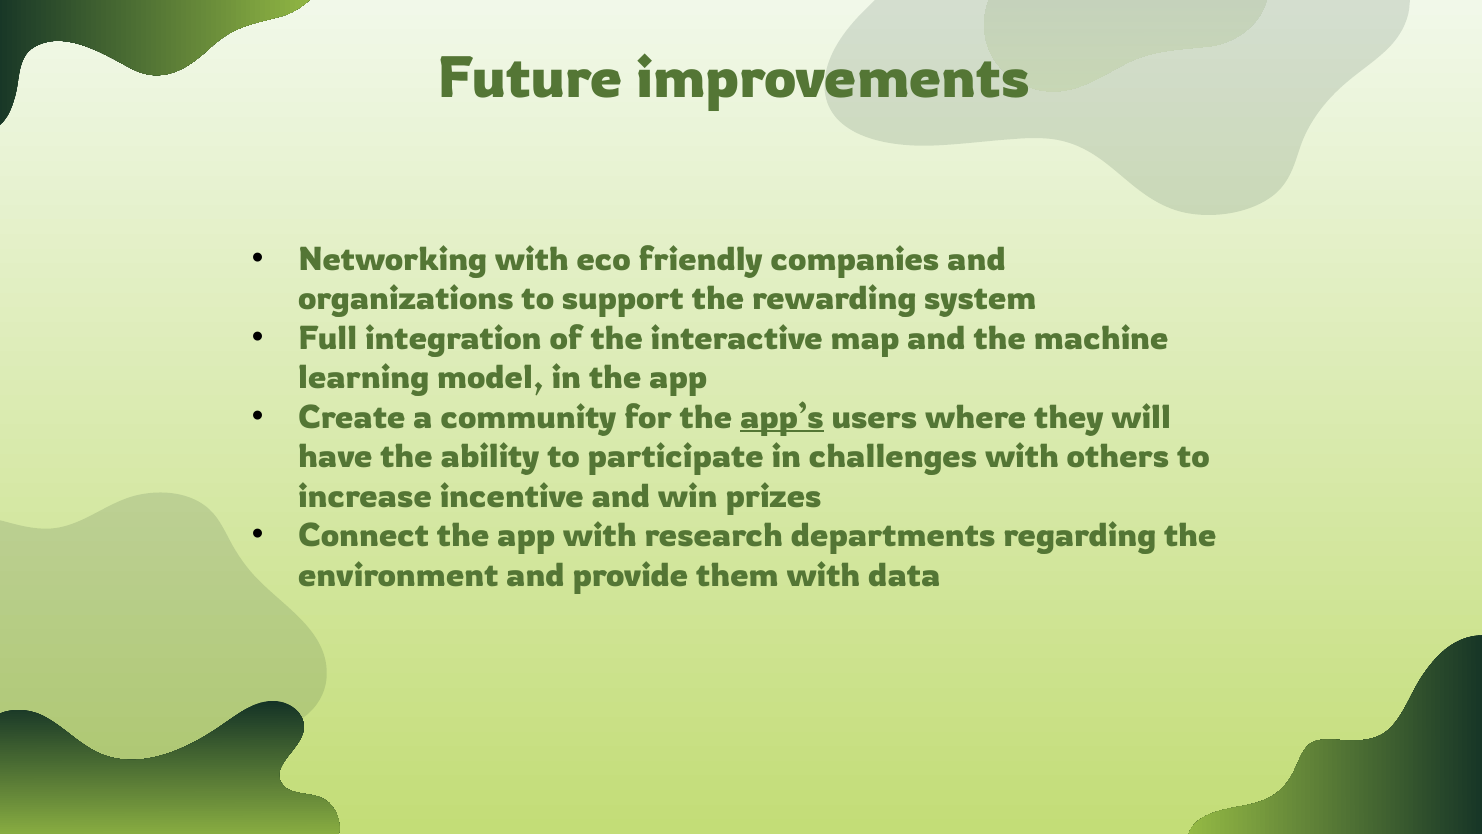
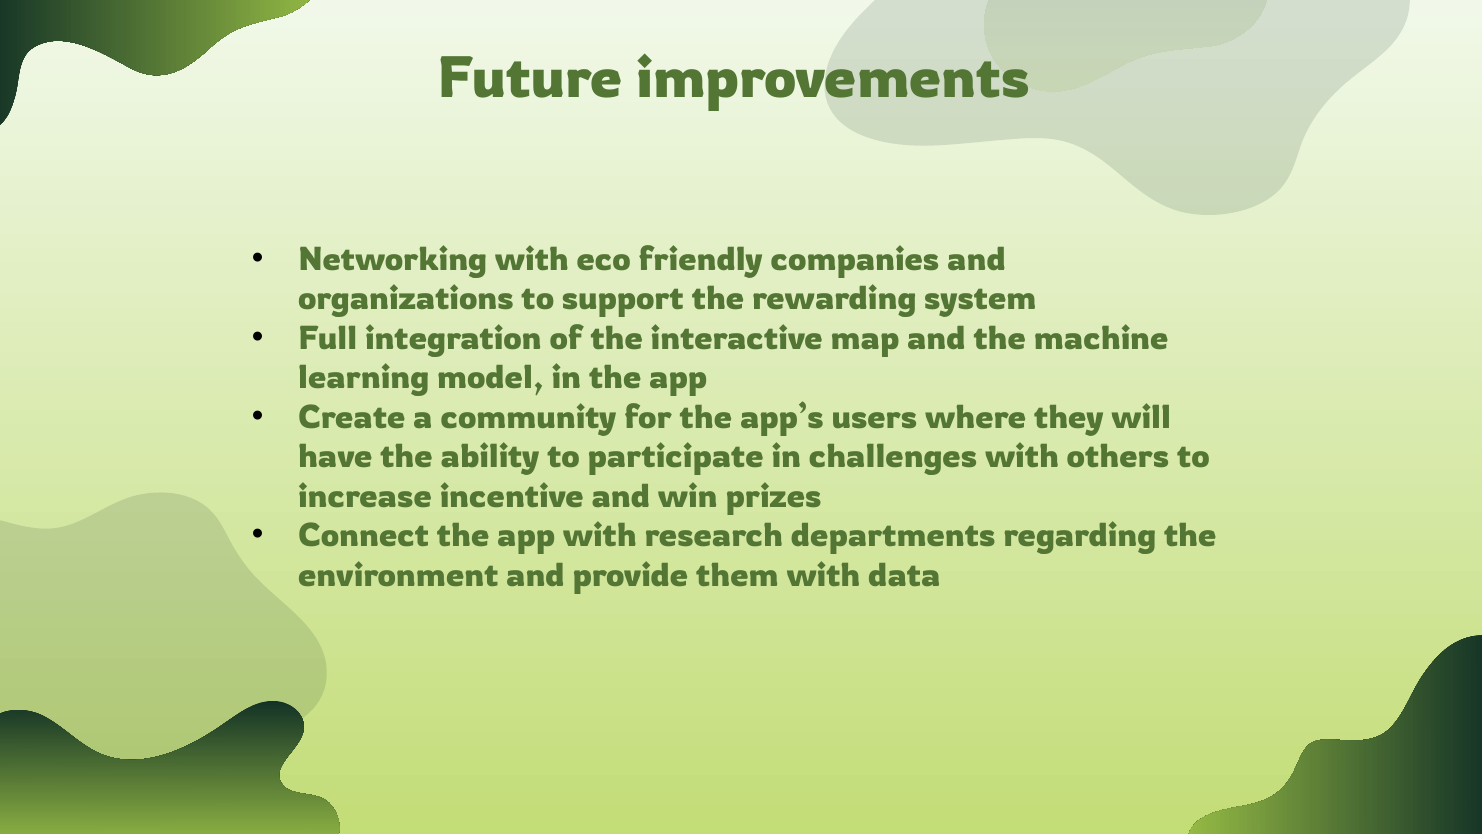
app’s underline: present -> none
